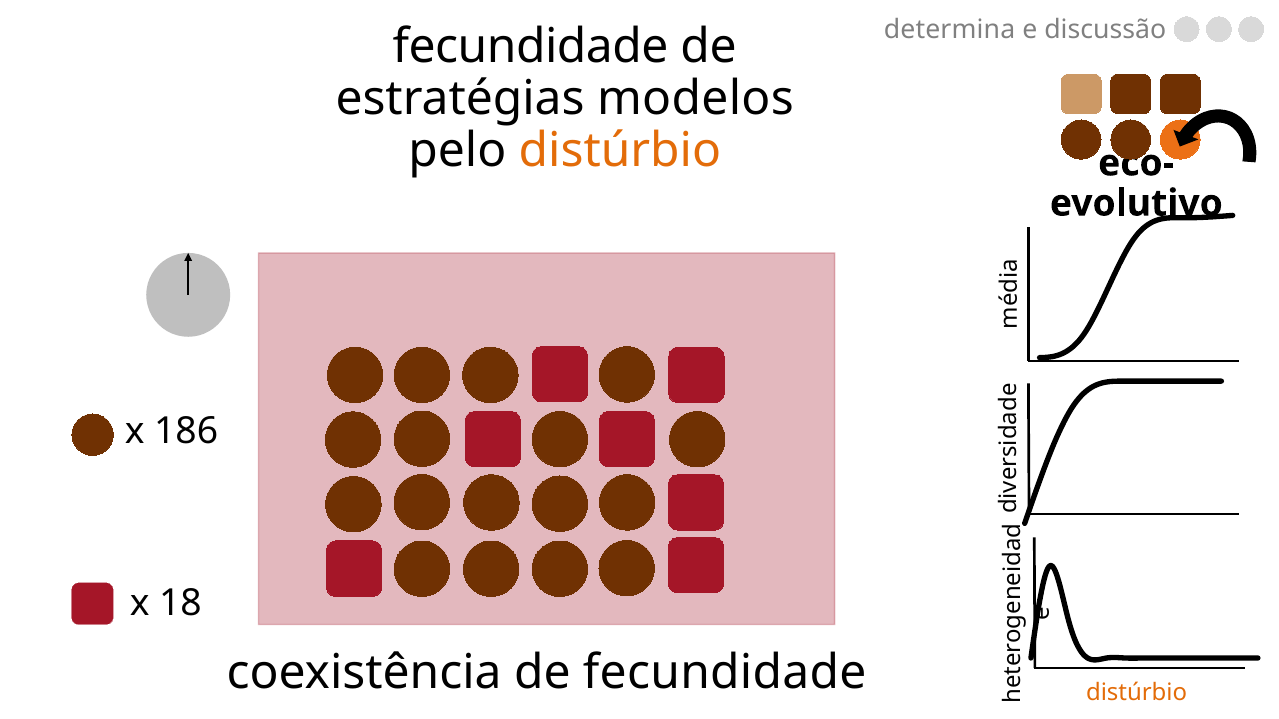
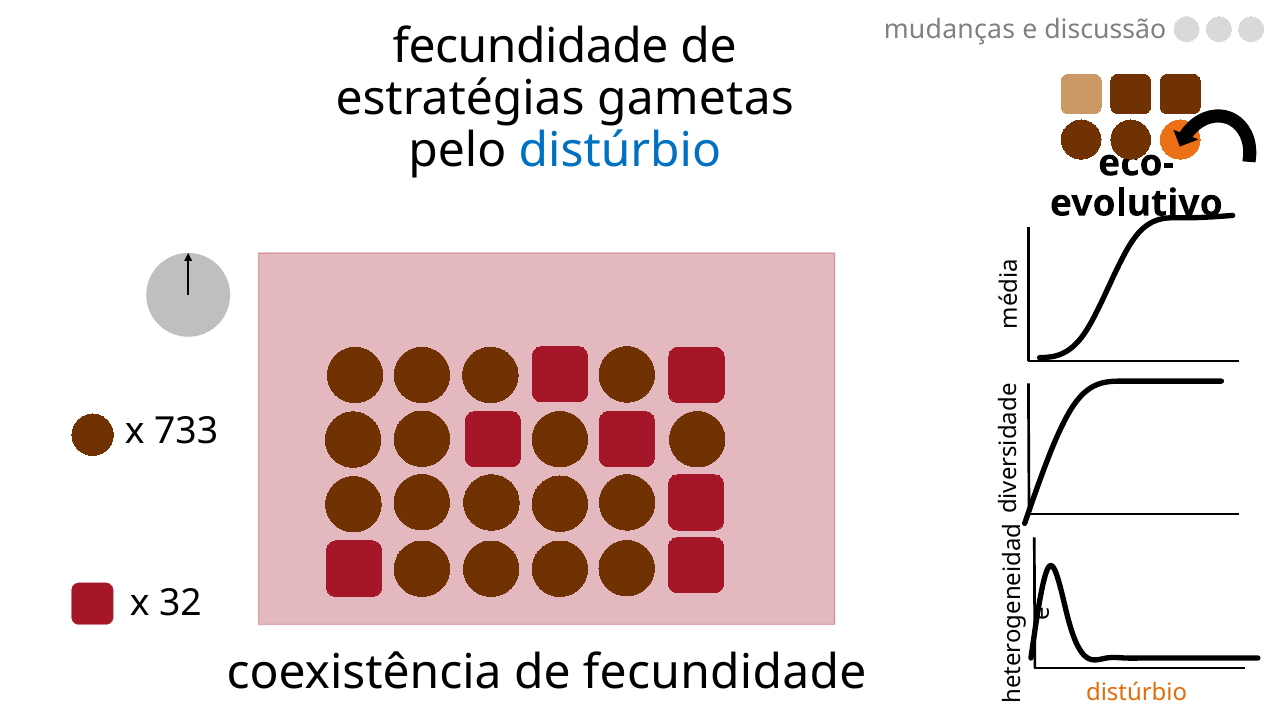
determina: determina -> mudanças
modelos: modelos -> gametas
distúrbio at (620, 151) colour: orange -> blue
186: 186 -> 733
18: 18 -> 32
